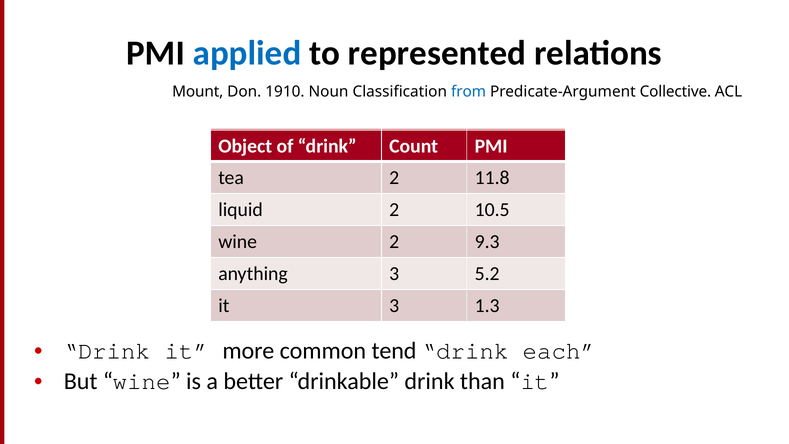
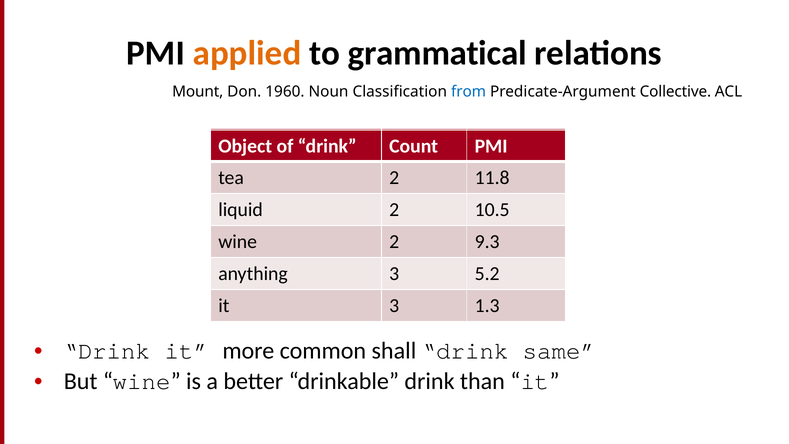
applied colour: blue -> orange
represented: represented -> grammatical
1910: 1910 -> 1960
tend: tend -> shall
each: each -> same
